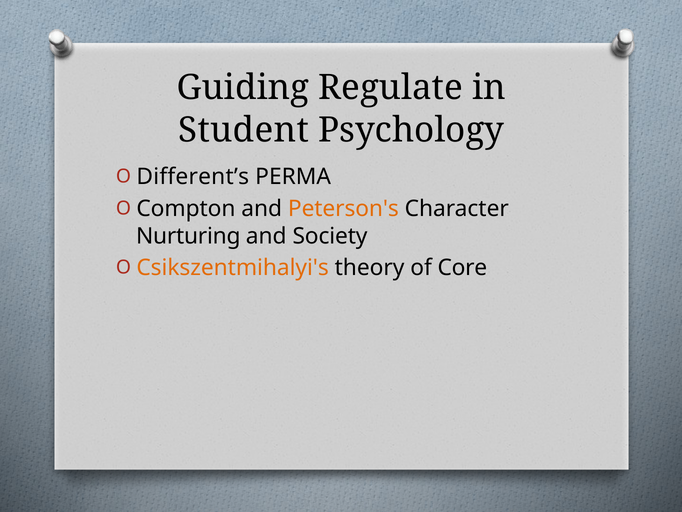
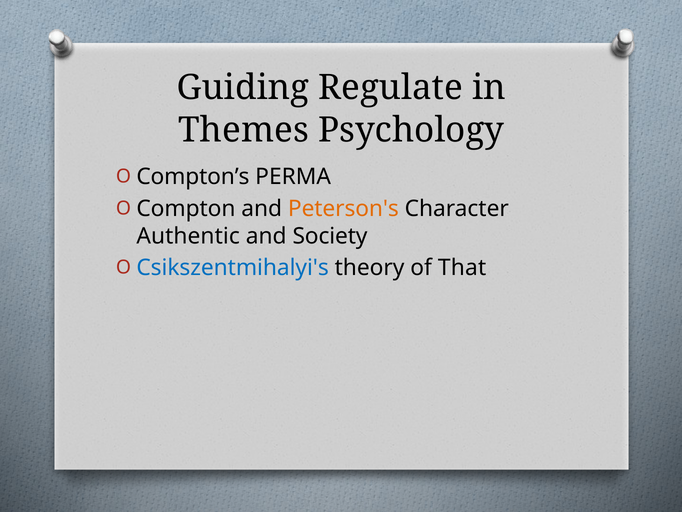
Student: Student -> Themes
Different’s: Different’s -> Compton’s
Nurturing: Nurturing -> Authentic
Csikszentmihalyi's colour: orange -> blue
Core: Core -> That
